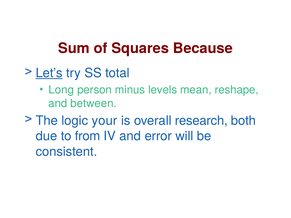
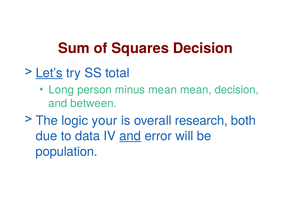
Squares Because: Because -> Decision
minus levels: levels -> mean
mean reshape: reshape -> decision
from: from -> data
and at (130, 136) underline: none -> present
consistent: consistent -> population
